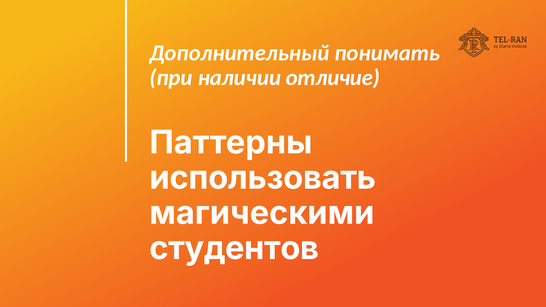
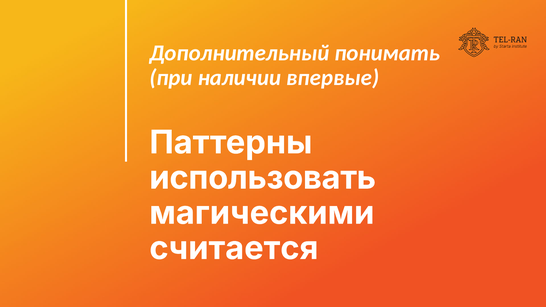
отличие: отличие -> впервые
студентов: студентов -> считается
